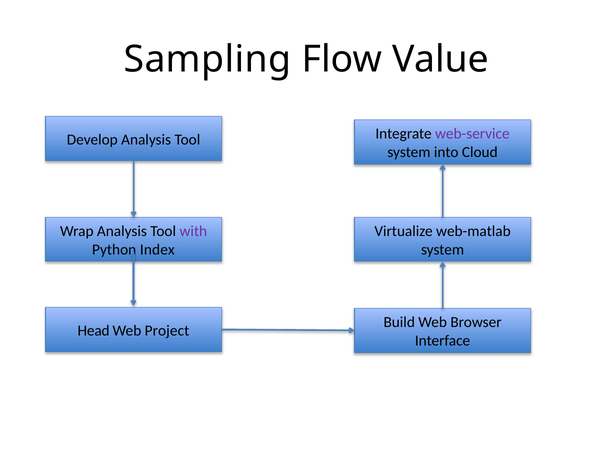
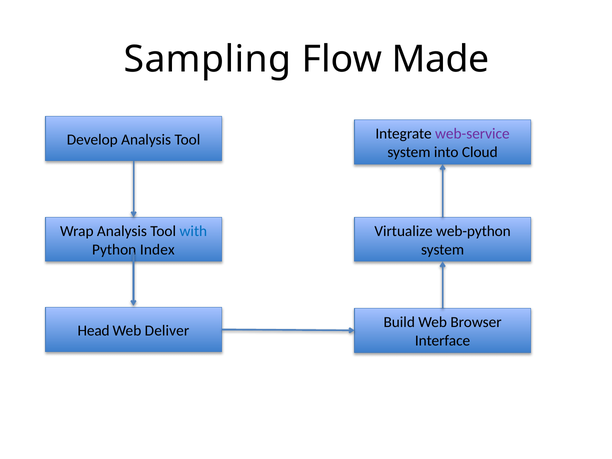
Value: Value -> Made
with colour: purple -> blue
web-matlab: web-matlab -> web-python
Project: Project -> Deliver
